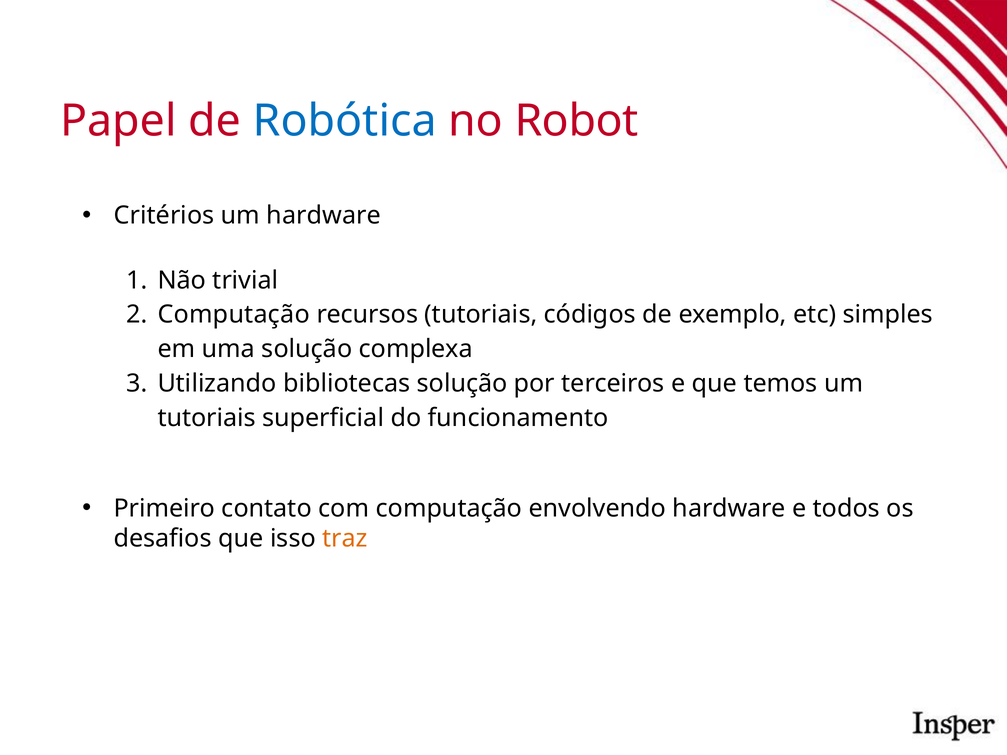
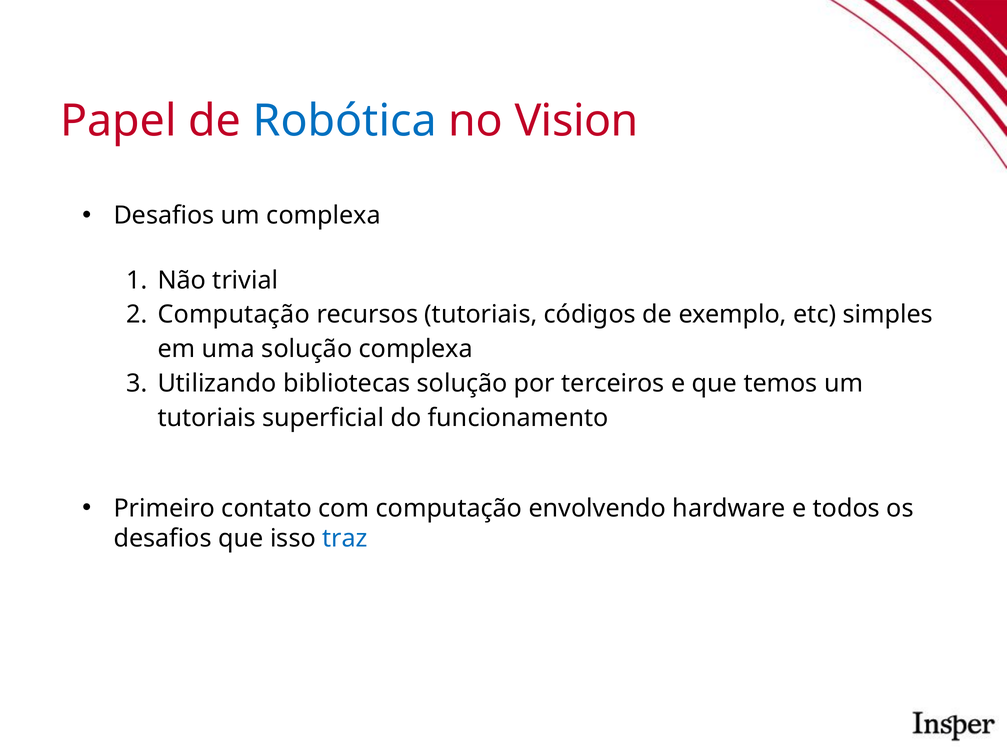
Robot: Robot -> Vision
Critérios at (164, 216): Critérios -> Desafios
um hardware: hardware -> complexa
traz colour: orange -> blue
